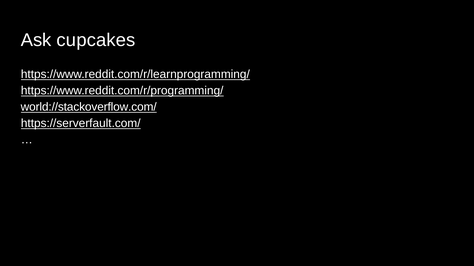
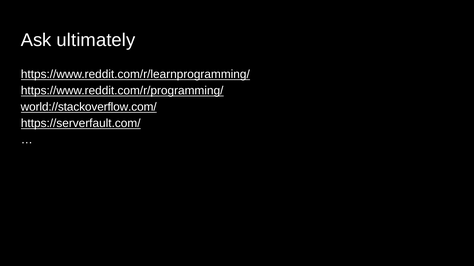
cupcakes: cupcakes -> ultimately
